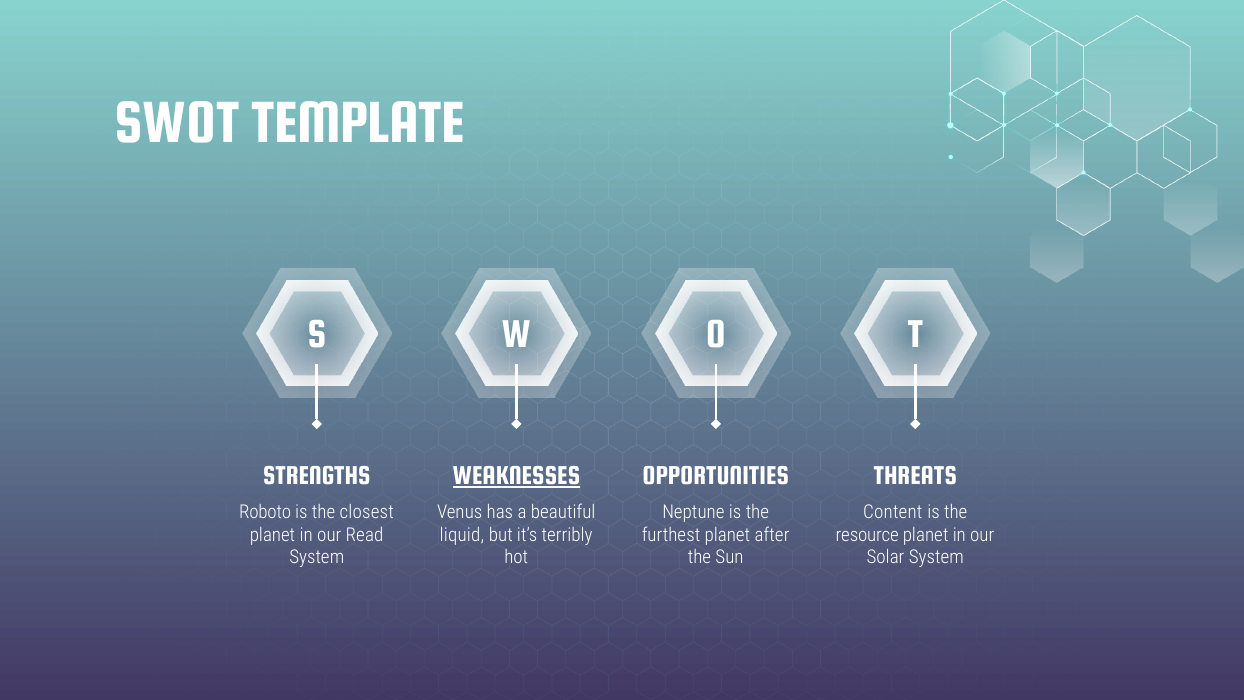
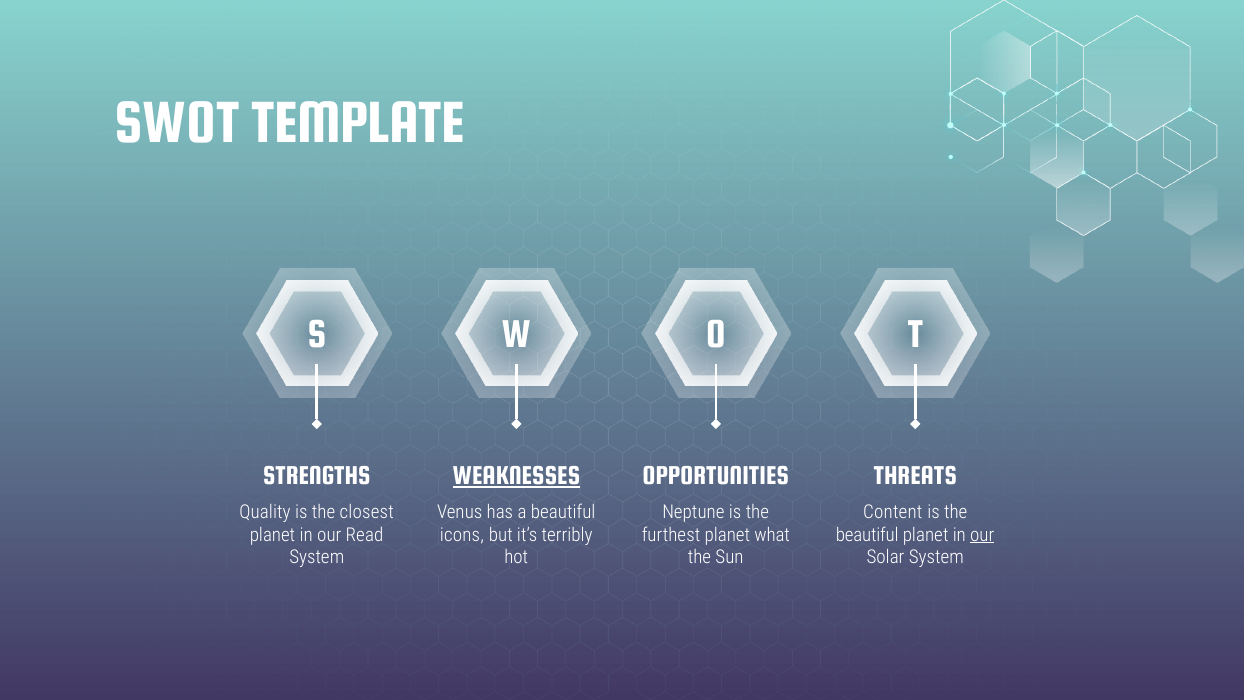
Roboto: Roboto -> Quality
liquid: liquid -> icons
after: after -> what
resource at (867, 535): resource -> beautiful
our at (982, 535) underline: none -> present
